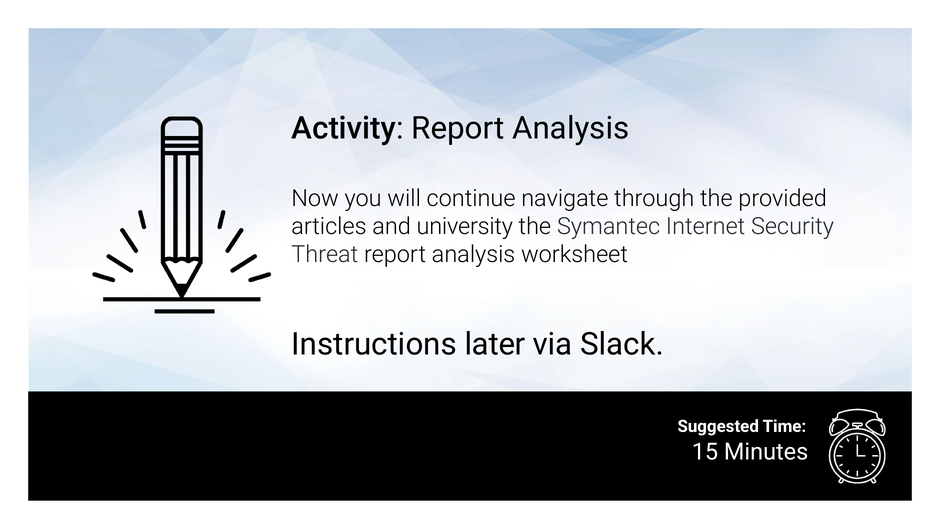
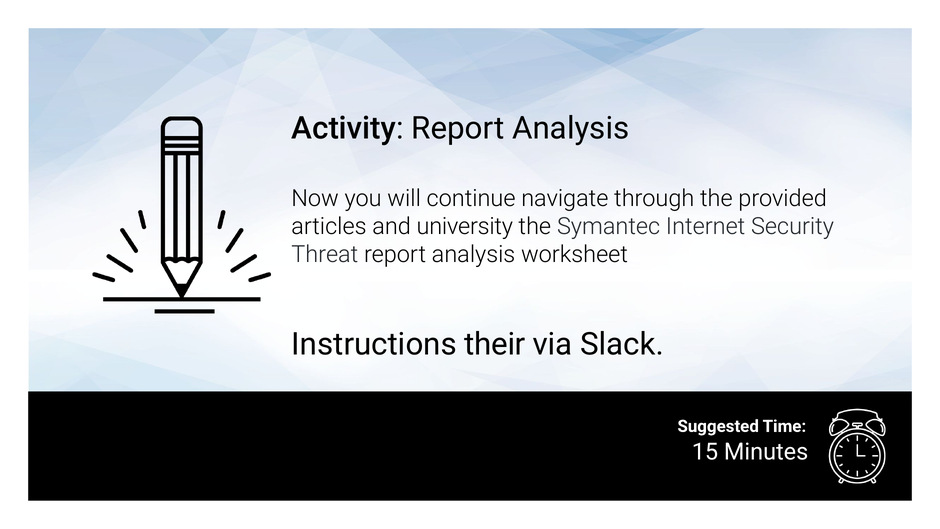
later: later -> their
